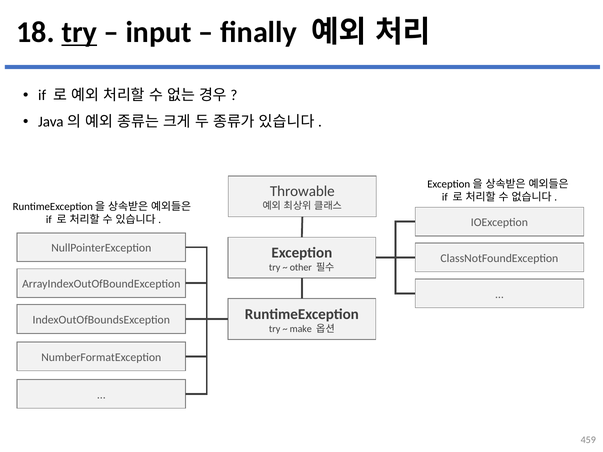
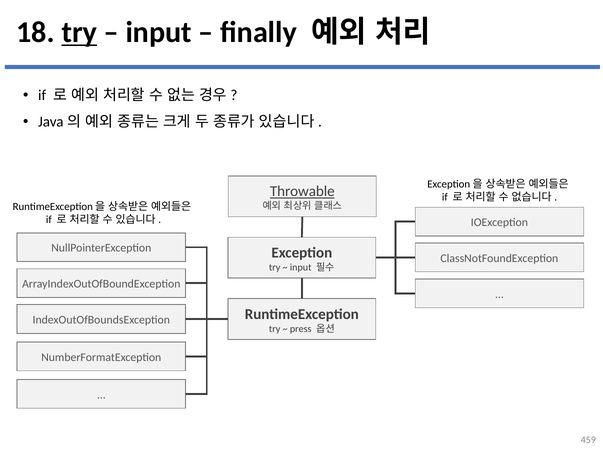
Throwable underline: none -> present
other at (301, 268): other -> input
make: make -> press
